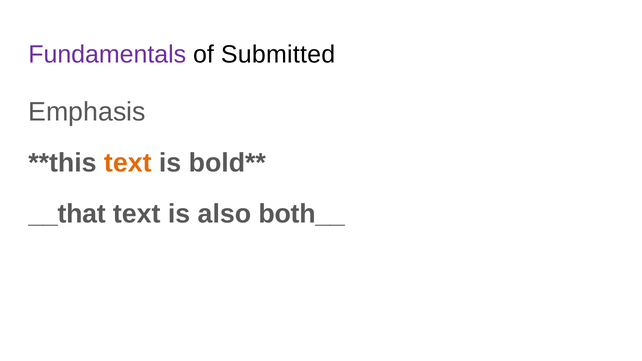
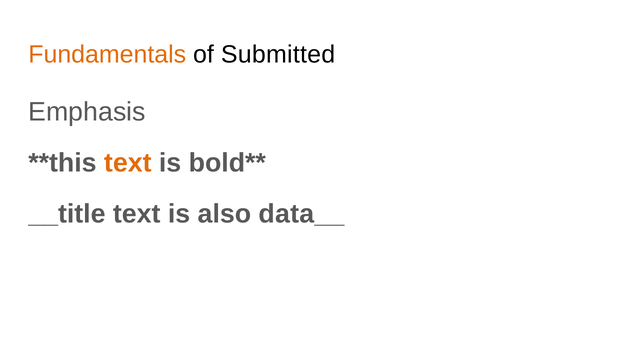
Fundamentals colour: purple -> orange
__that: __that -> __title
both__: both__ -> data__
